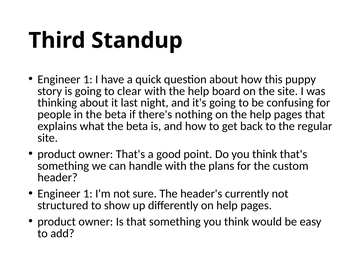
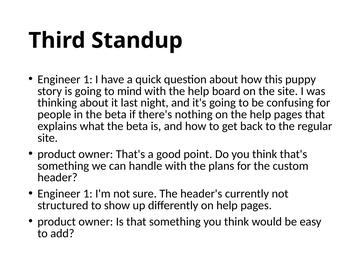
clear: clear -> mind
